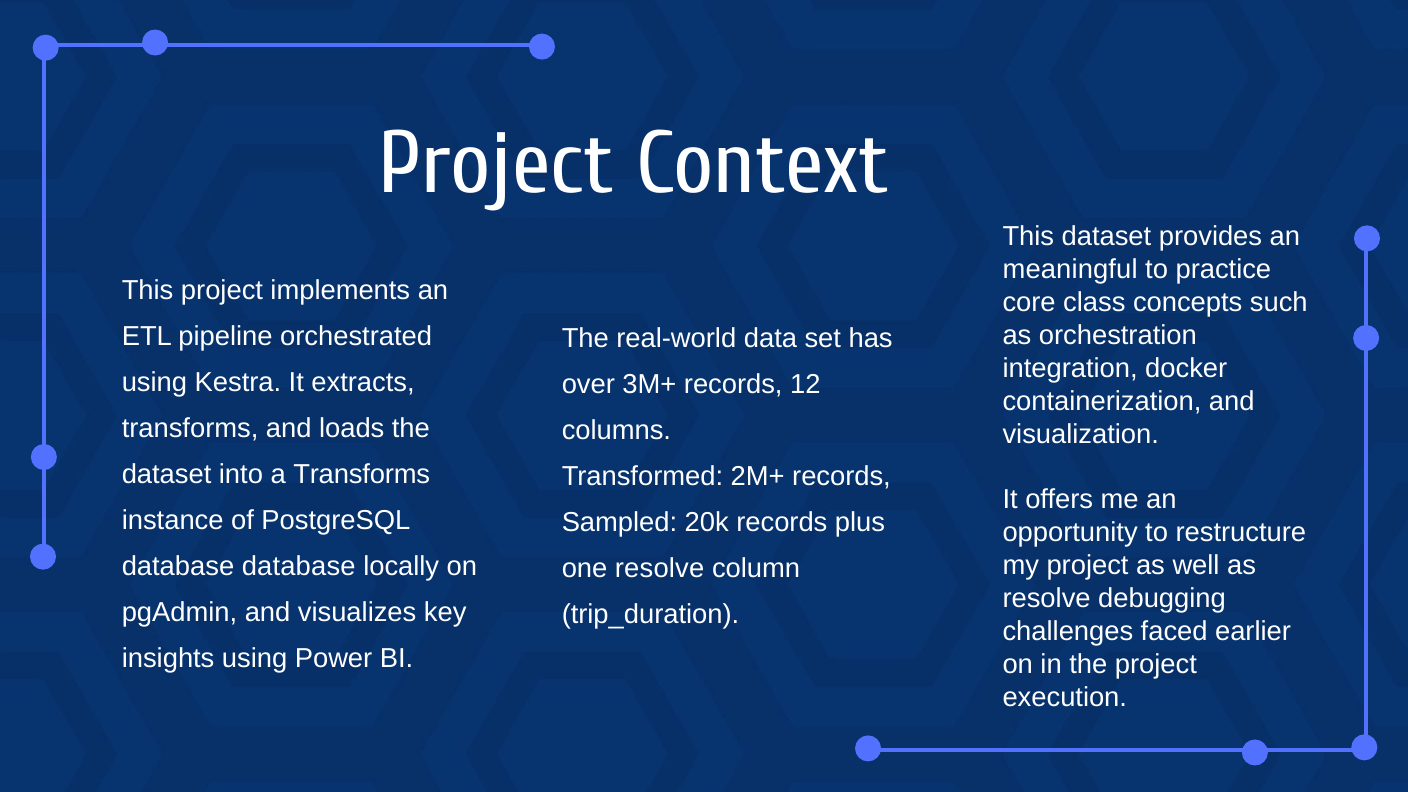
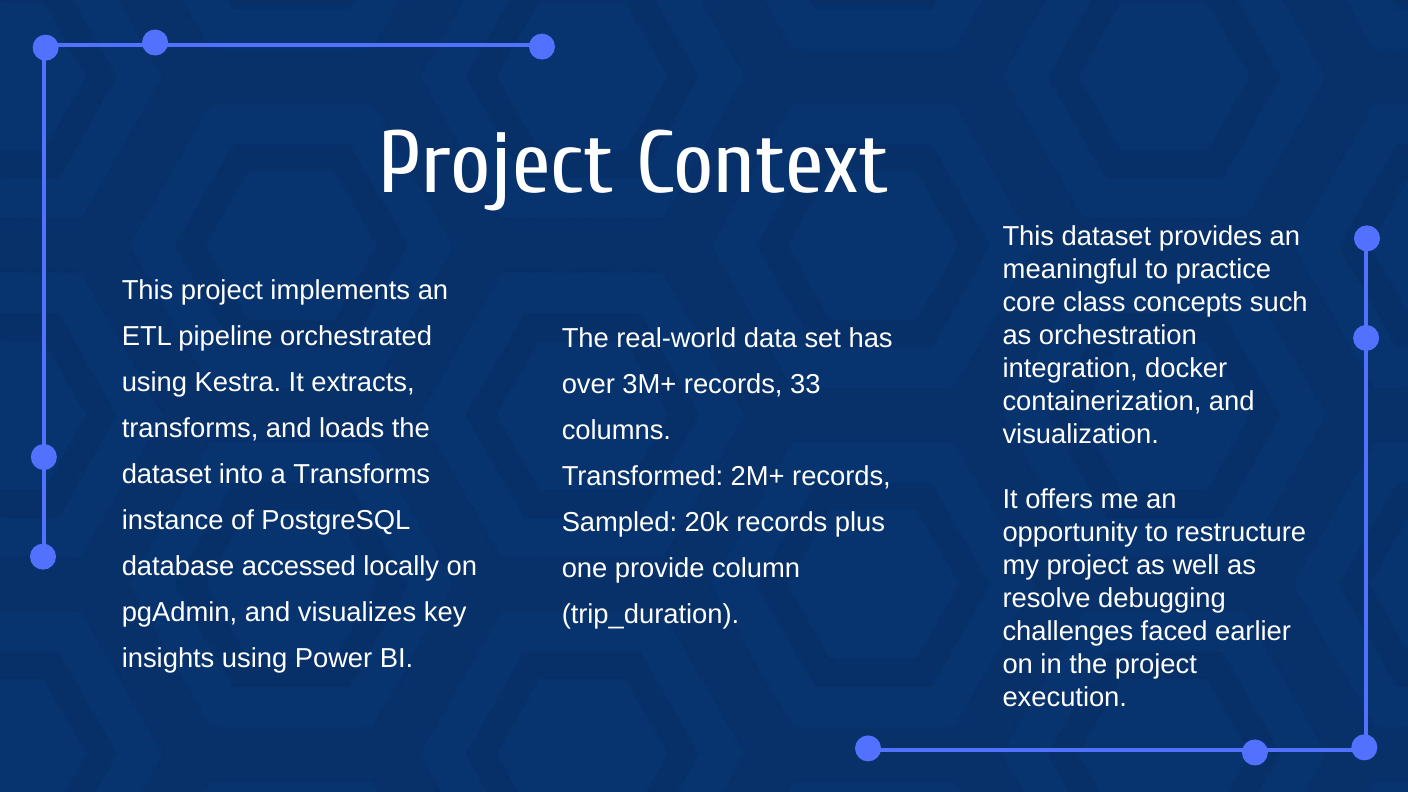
12: 12 -> 33
database database: database -> accessed
one resolve: resolve -> provide
